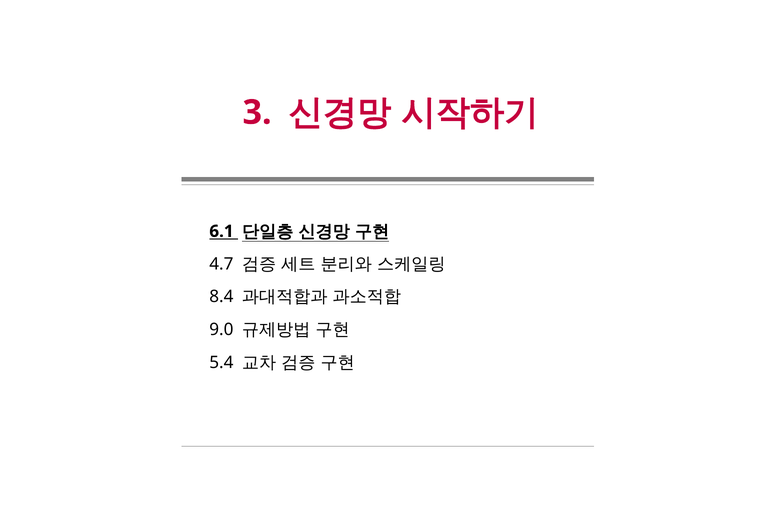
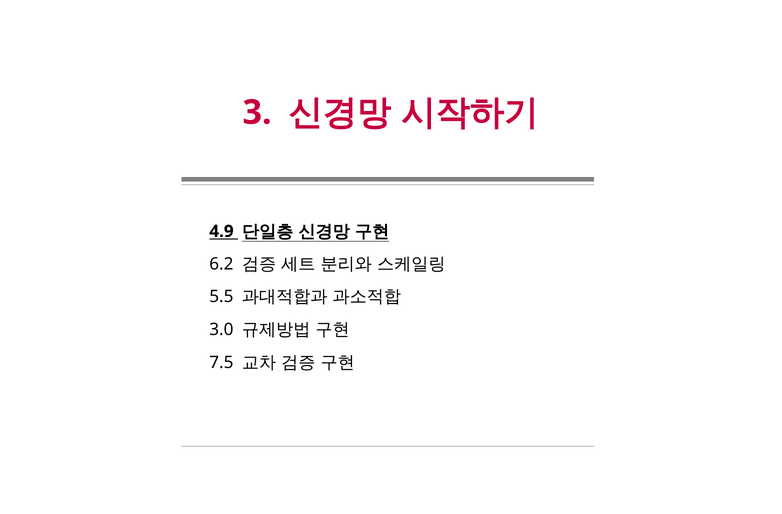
6.1: 6.1 -> 4.9
4.7: 4.7 -> 6.2
8.4: 8.4 -> 5.5
9.0: 9.0 -> 3.0
5.4: 5.4 -> 7.5
